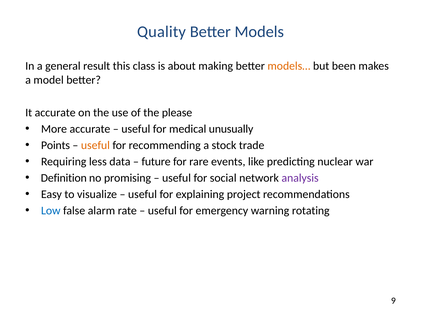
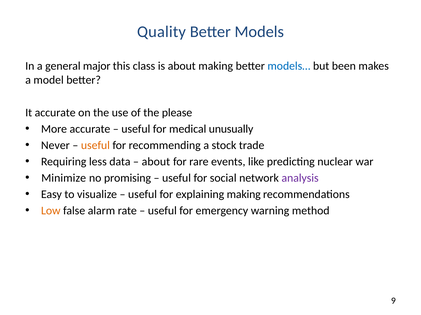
result: result -> major
models… colour: orange -> blue
Points: Points -> Never
future at (156, 162): future -> about
Definition: Definition -> Minimize
explaining project: project -> making
Low colour: blue -> orange
rotating: rotating -> method
